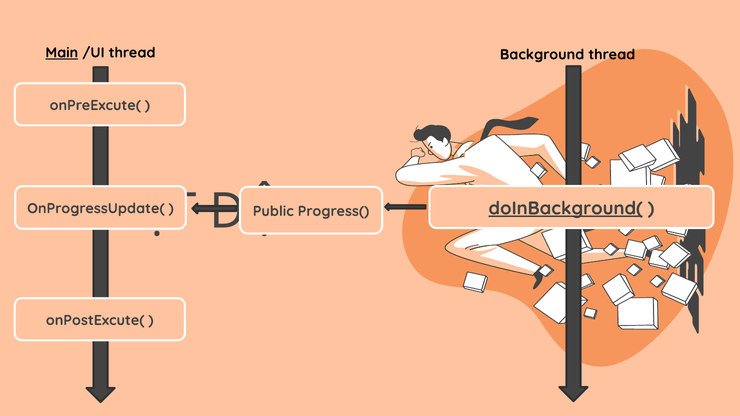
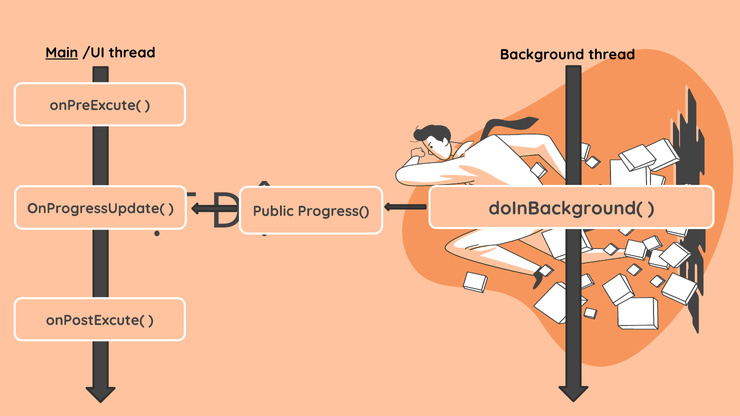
doInBackground( underline: present -> none
